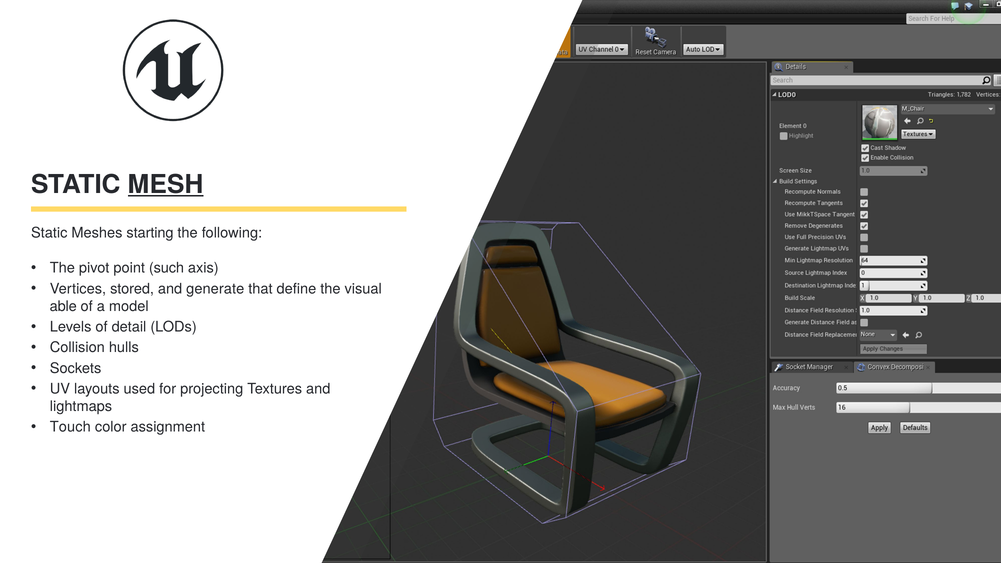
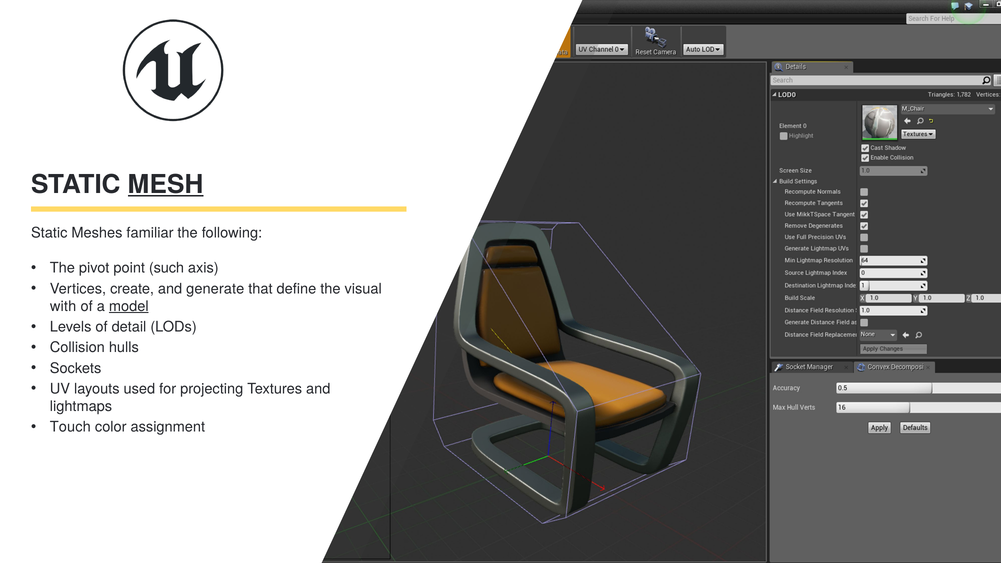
starting: starting -> familiar
stored: stored -> create
able: able -> with
model underline: none -> present
